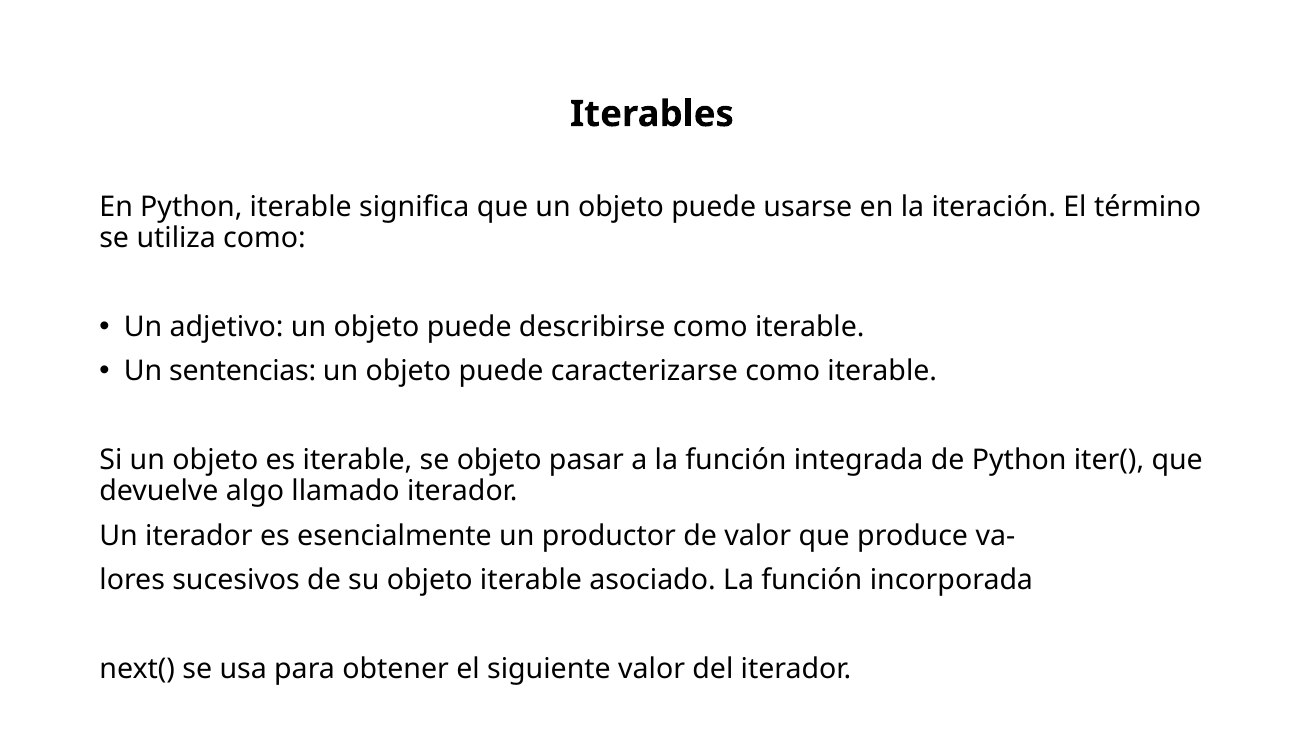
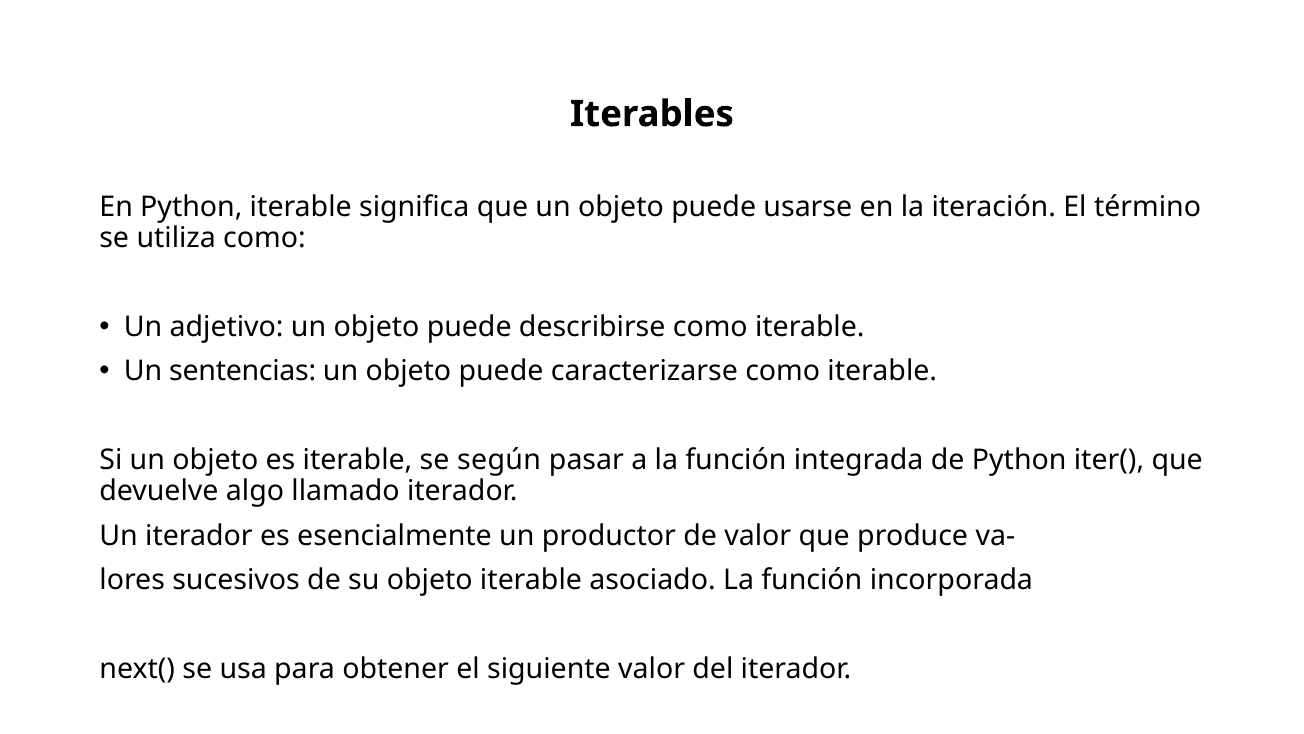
se objeto: objeto -> según
